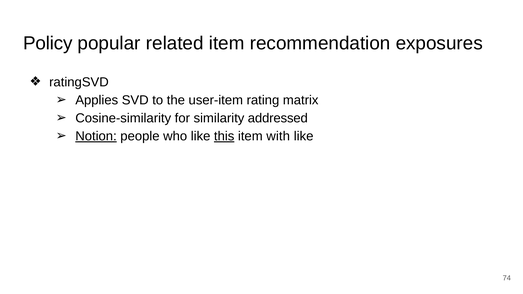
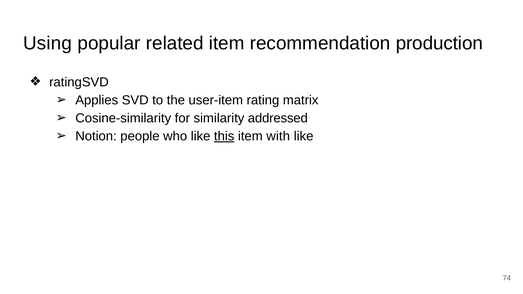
Policy: Policy -> Using
exposures: exposures -> production
Notion underline: present -> none
